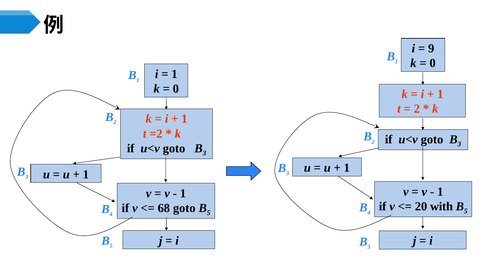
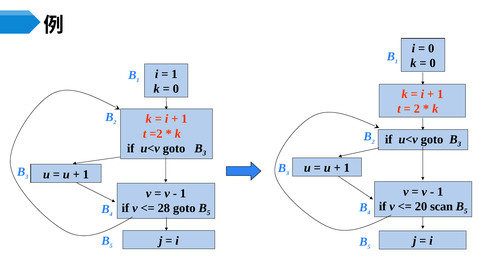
9 at (431, 48): 9 -> 0
with: with -> scan
68: 68 -> 28
